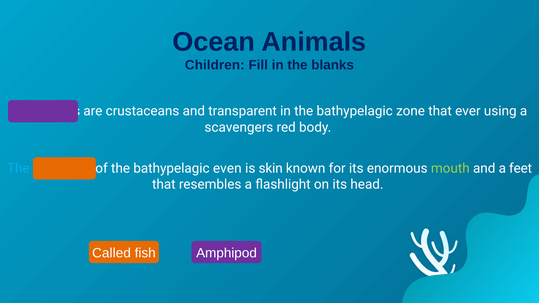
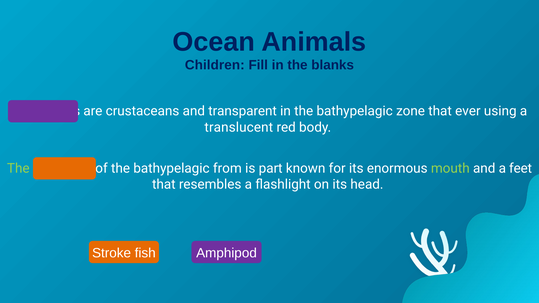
scavengers: scavengers -> translucent
The at (18, 168) colour: light blue -> light green
even: even -> from
skin: skin -> part
Called: Called -> Stroke
